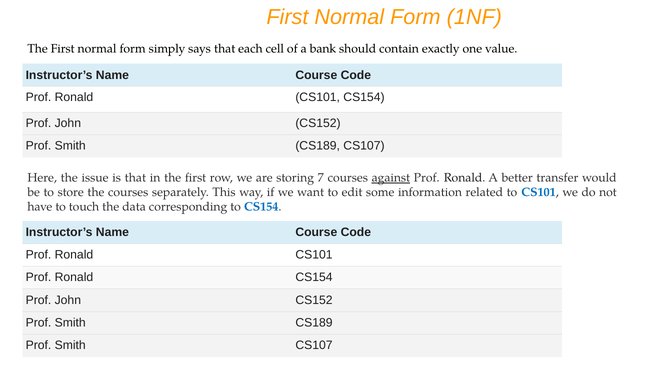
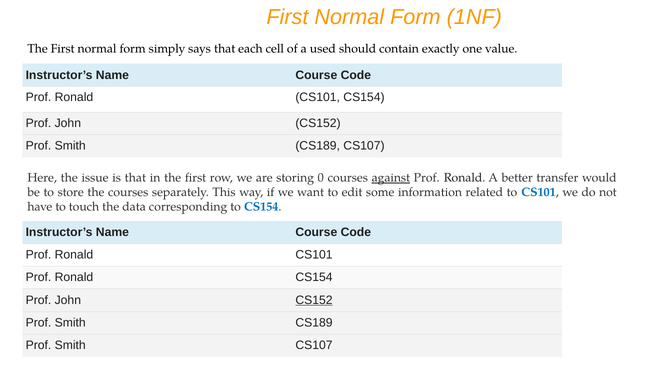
bank: bank -> used
7: 7 -> 0
CS152 at (314, 300) underline: none -> present
